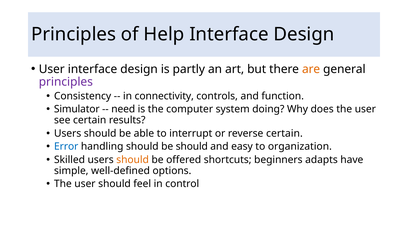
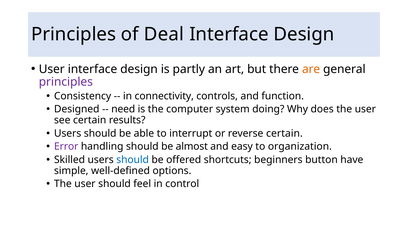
Help: Help -> Deal
Simulator: Simulator -> Designed
Error colour: blue -> purple
be should: should -> almost
should at (133, 159) colour: orange -> blue
adapts: adapts -> button
